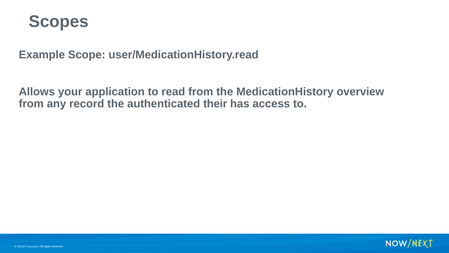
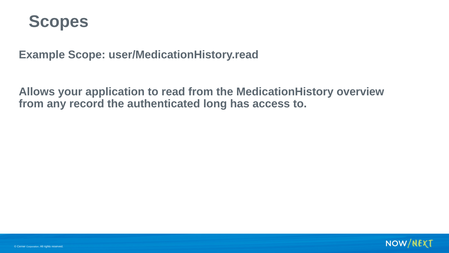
their: their -> long
